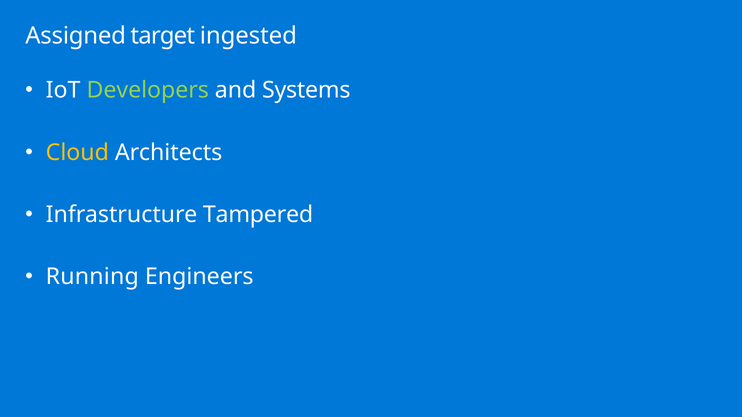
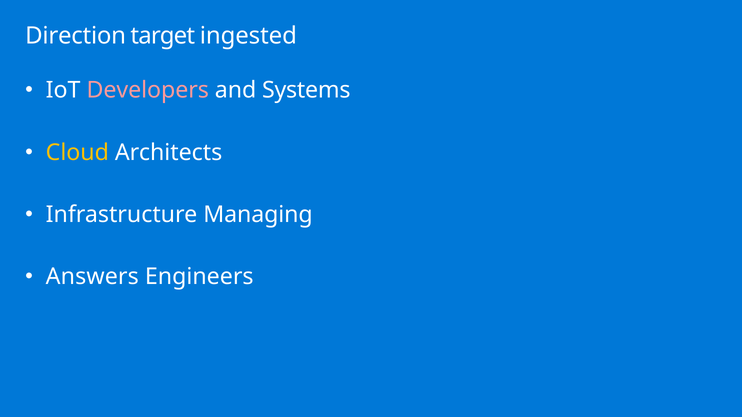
Assigned: Assigned -> Direction
Developers colour: light green -> pink
Tampered: Tampered -> Managing
Running: Running -> Answers
